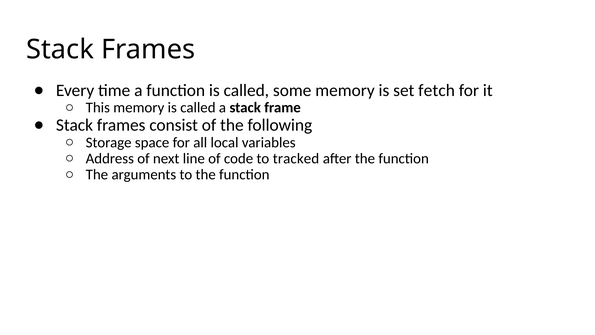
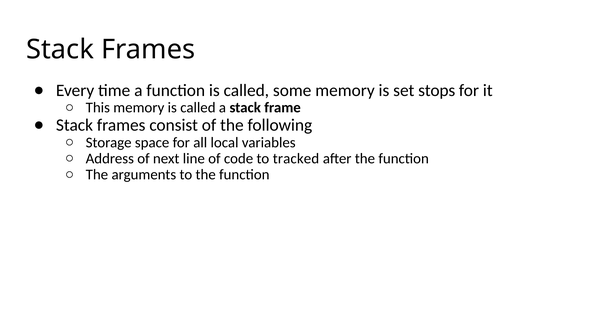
fetch: fetch -> stops
